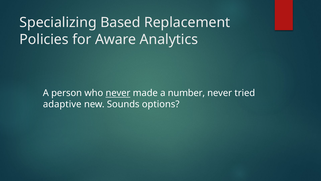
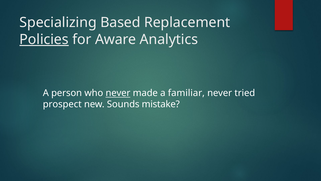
Policies underline: none -> present
number: number -> familiar
adaptive: adaptive -> prospect
options: options -> mistake
